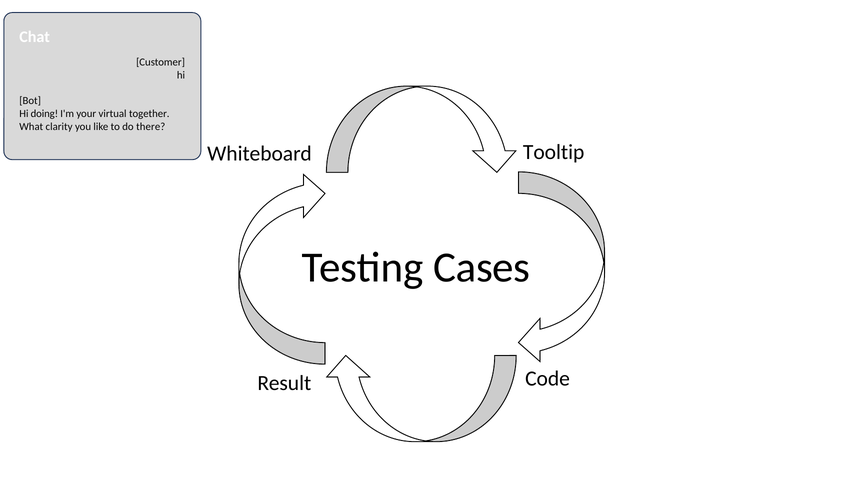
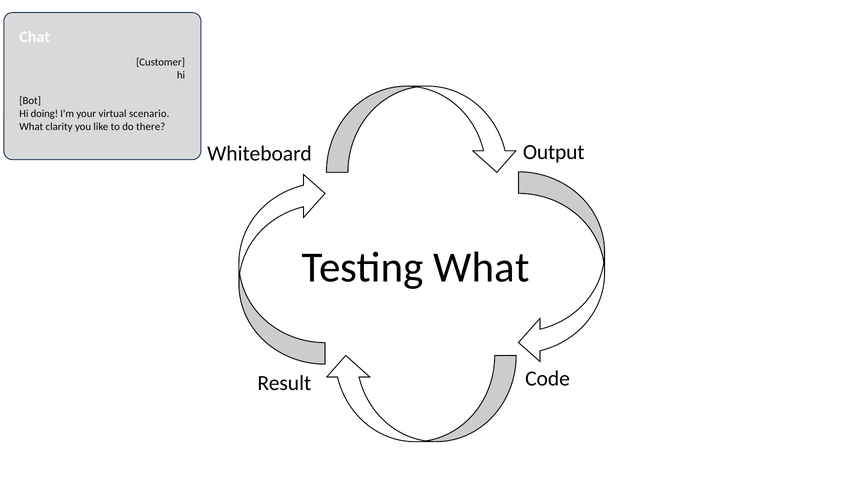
together: together -> scenario
Tooltip: Tooltip -> Output
Testing Cases: Cases -> What
